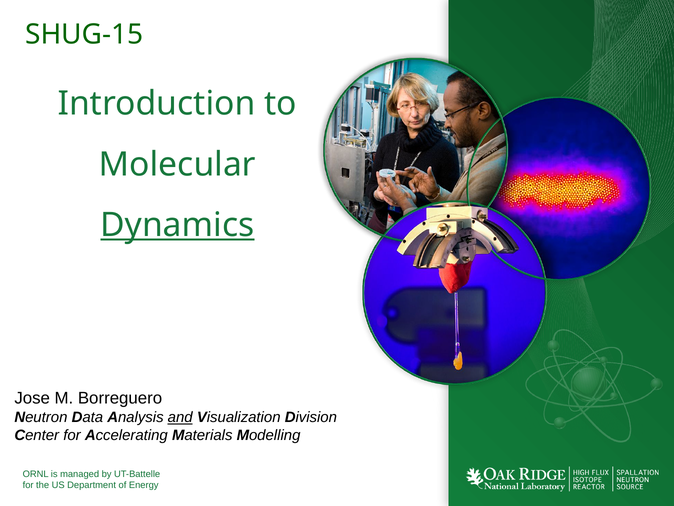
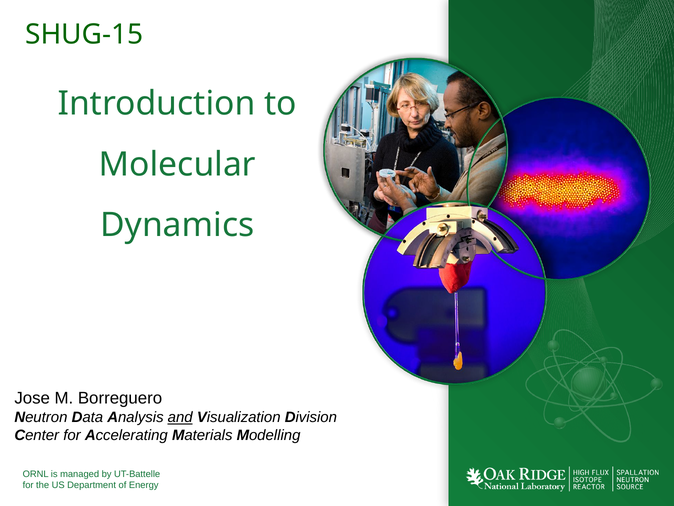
Dynamics underline: present -> none
